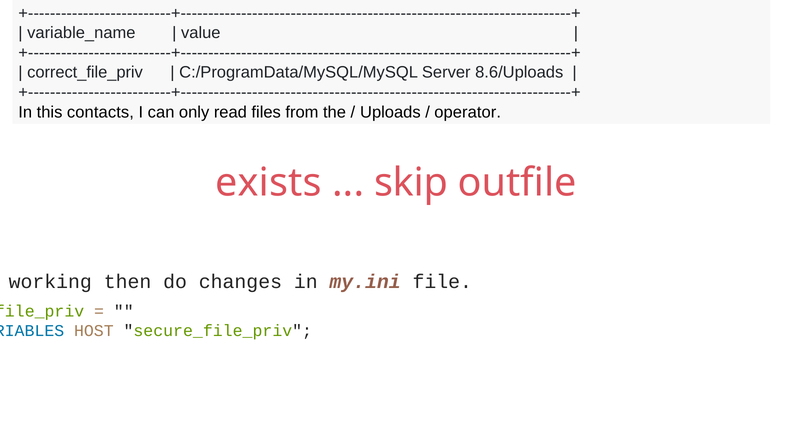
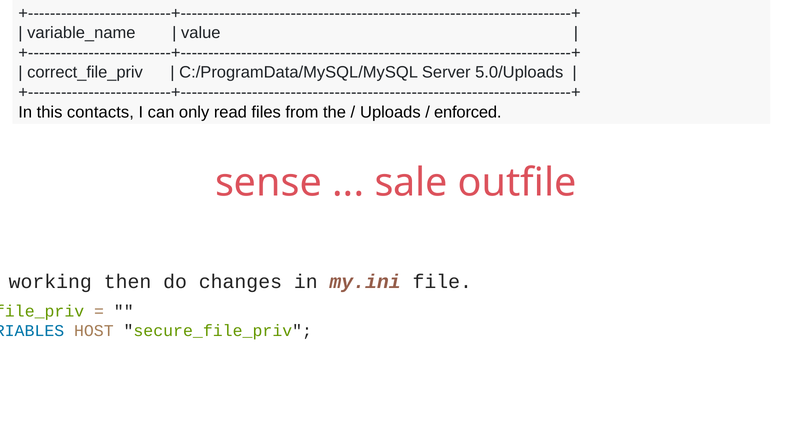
8.6/Uploads: 8.6/Uploads -> 5.0/Uploads
operator: operator -> enforced
exists: exists -> sense
skip: skip -> sale
